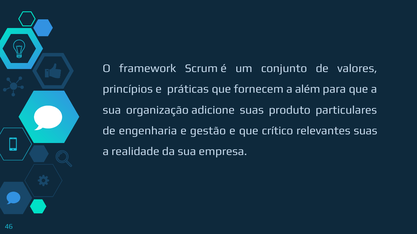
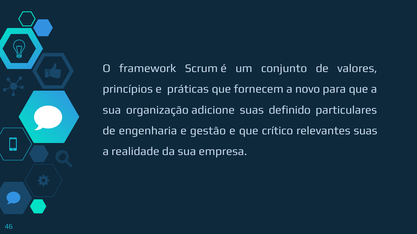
além: além -> novo
produto: produto -> definido
